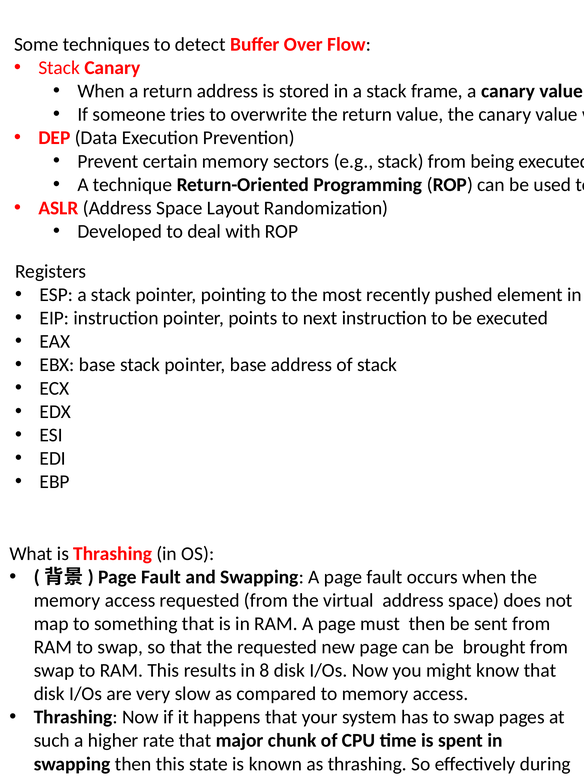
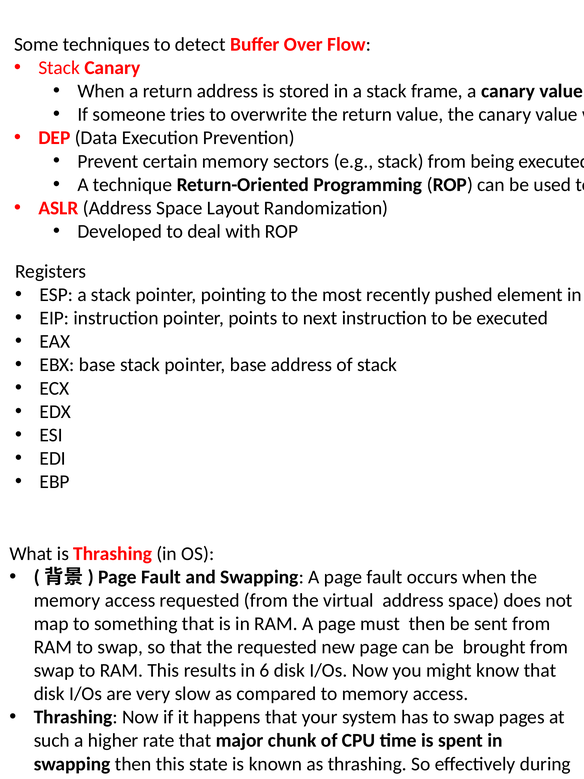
8: 8 -> 6
